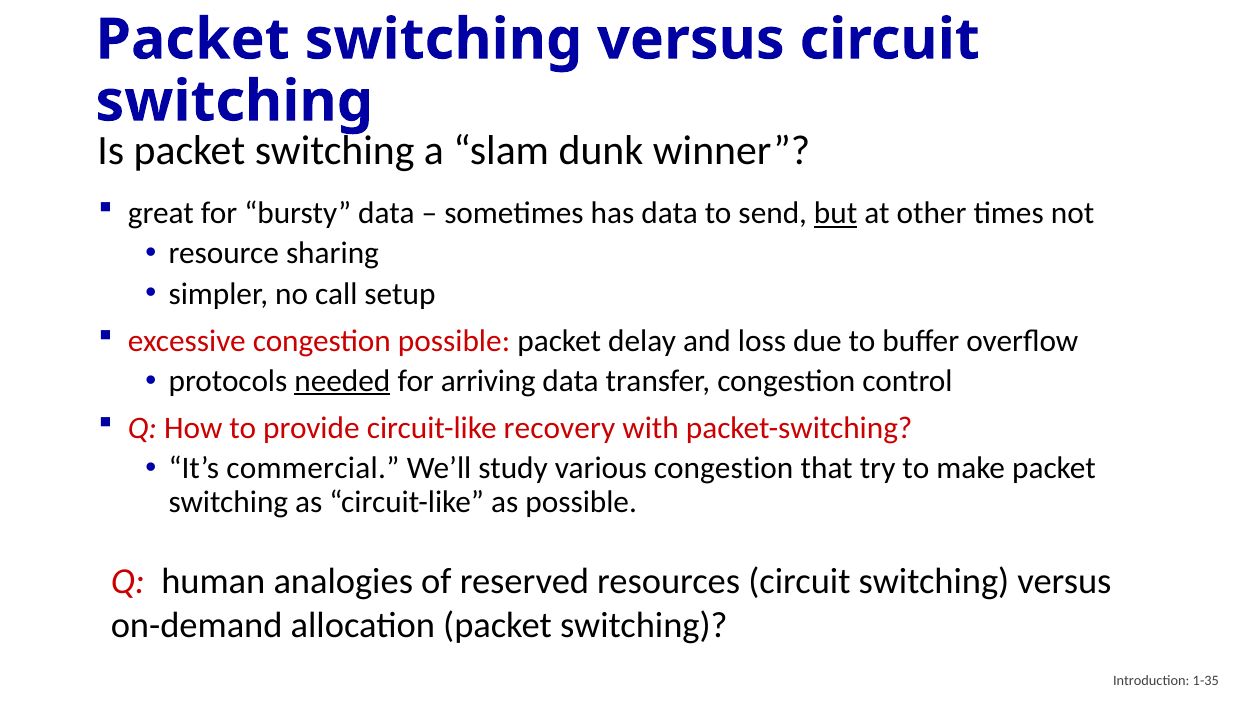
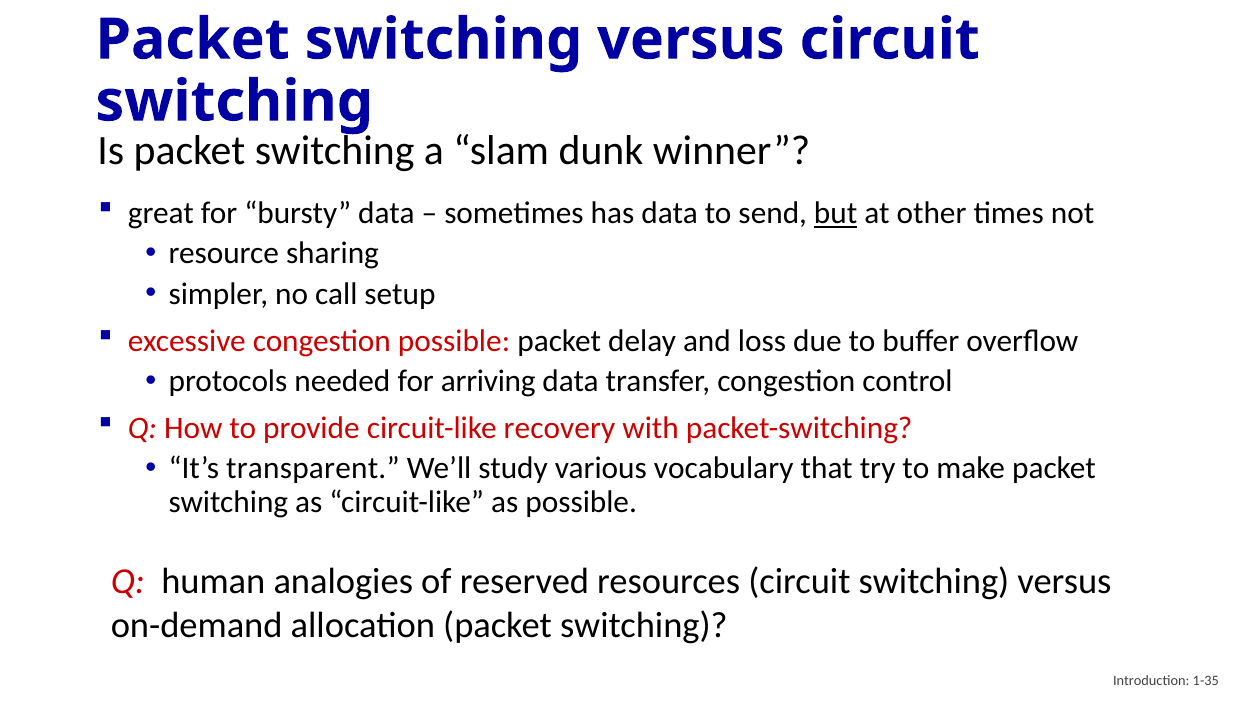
needed underline: present -> none
commercial: commercial -> transparent
various congestion: congestion -> vocabulary
